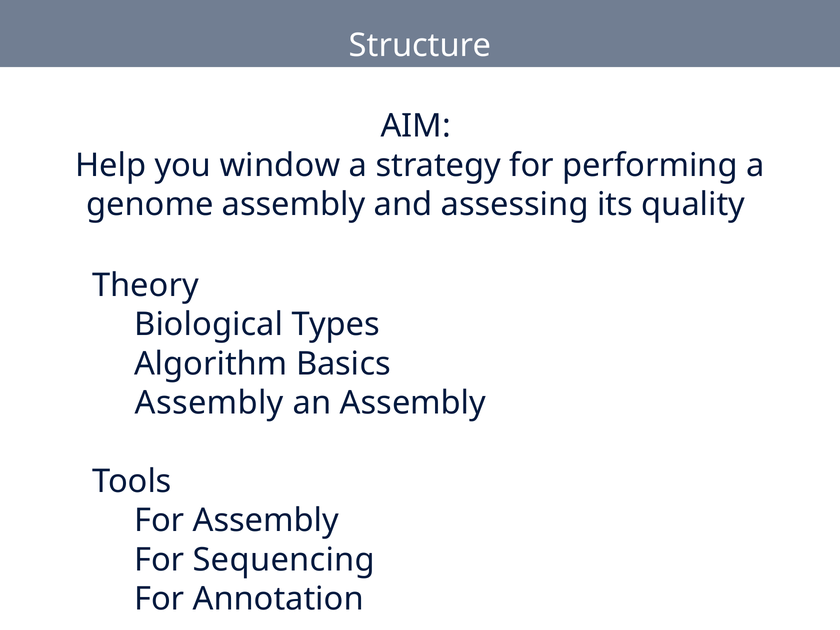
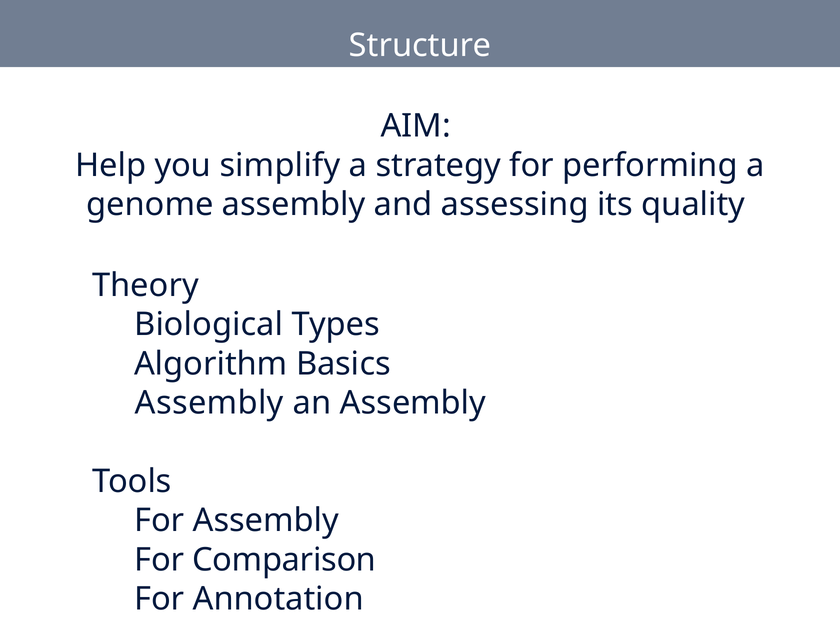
window: window -> simplify
Sequencing: Sequencing -> Comparison
